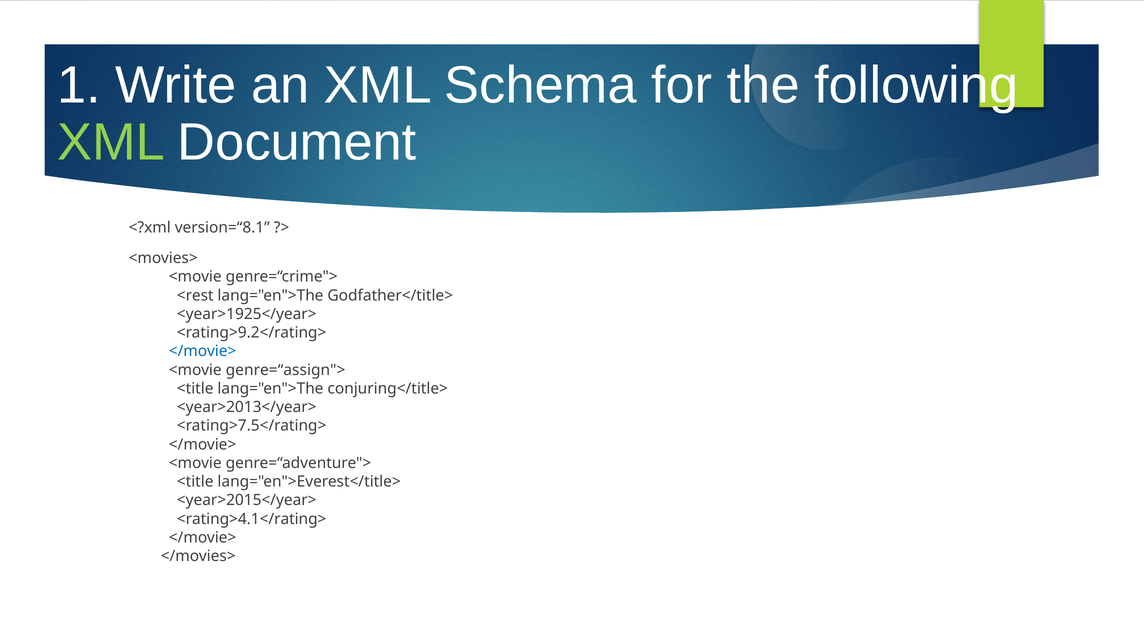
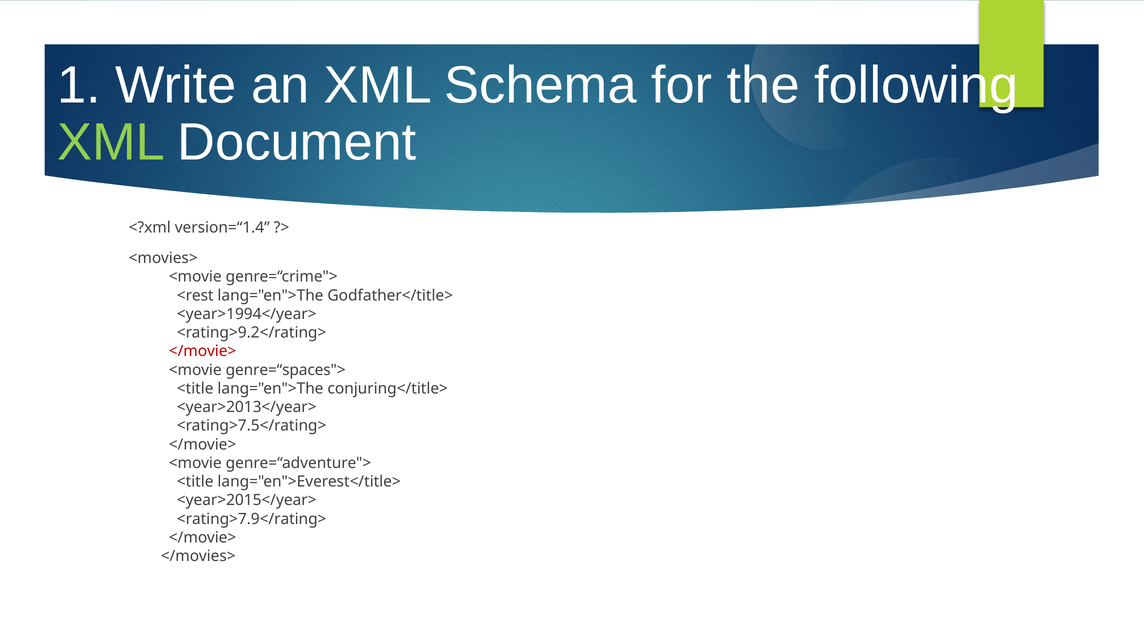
version=“8.1: version=“8.1 -> version=“1.4
<year>1925</year>: <year>1925</year> -> <year>1994</year>
</movie> at (203, 351) colour: blue -> red
genre=“assign">: genre=“assign"> -> genre=“spaces">
<rating>4.1</rating>: <rating>4.1</rating> -> <rating>7.9</rating>
